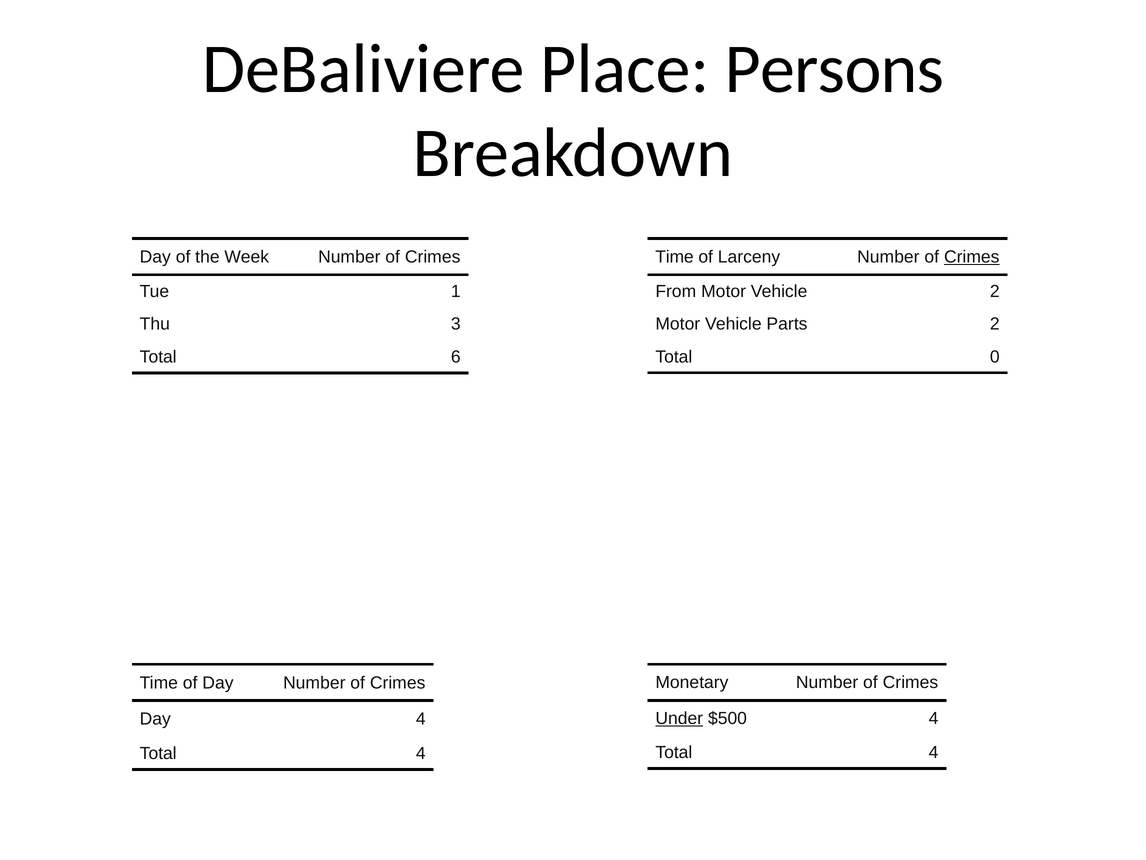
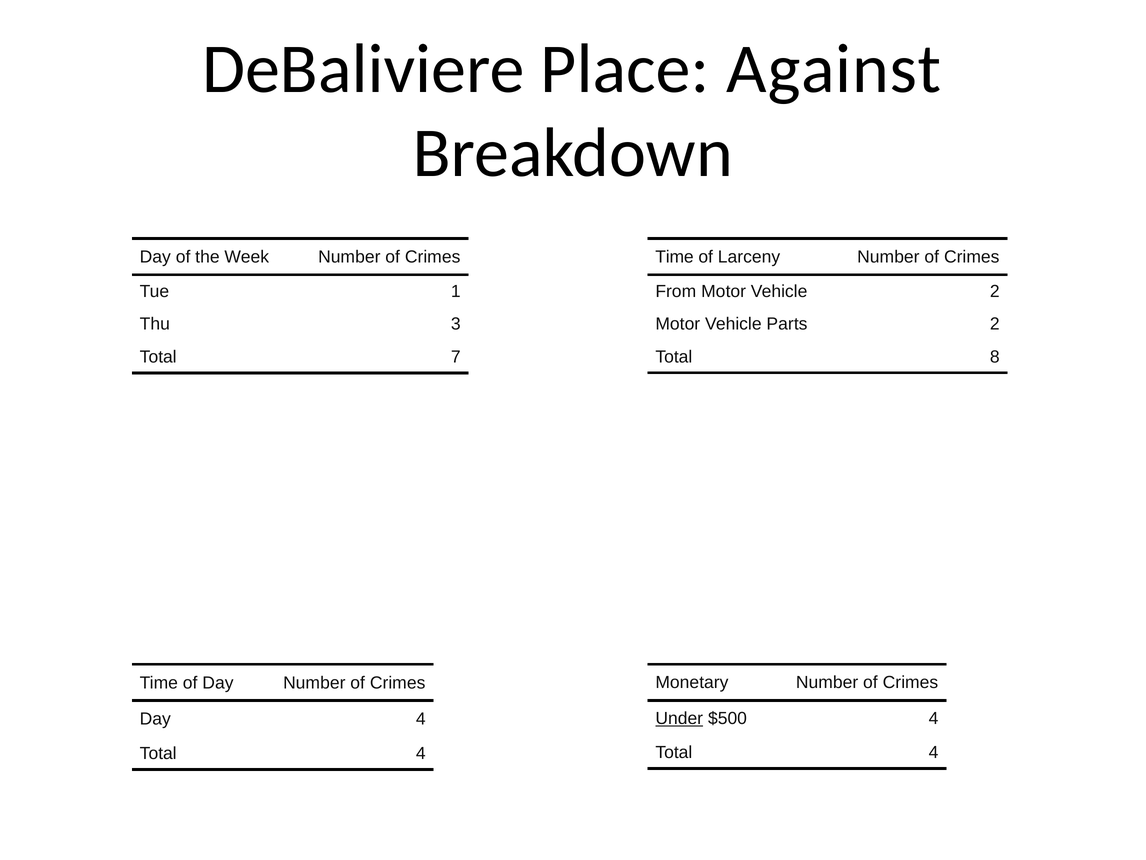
Persons: Persons -> Against
Crimes at (972, 257) underline: present -> none
6: 6 -> 7
0: 0 -> 8
